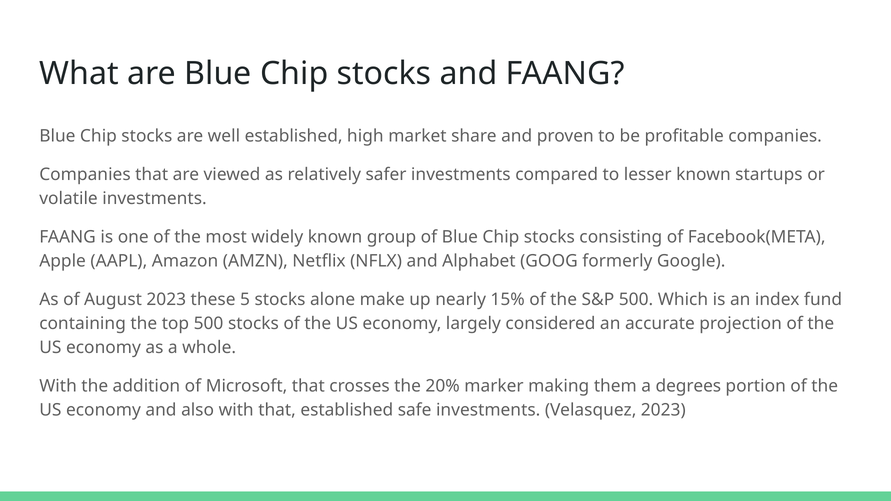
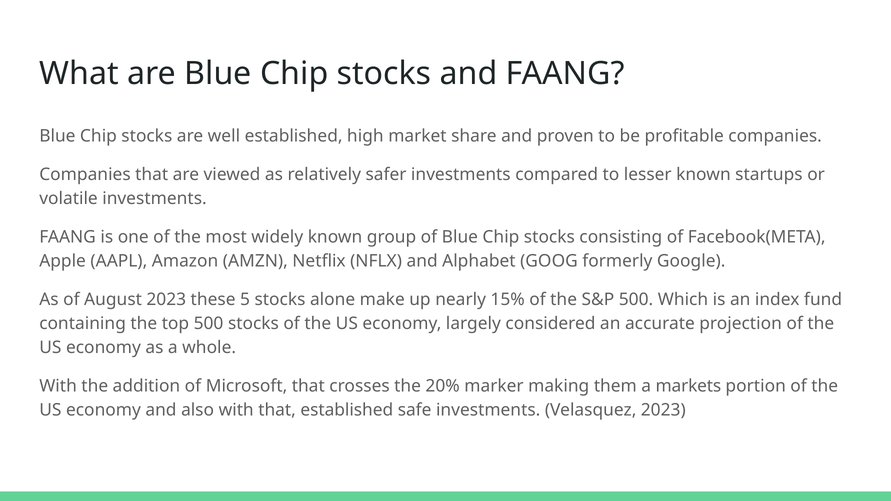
degrees: degrees -> markets
